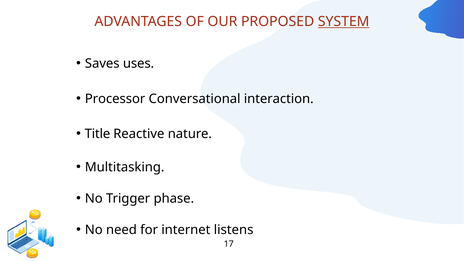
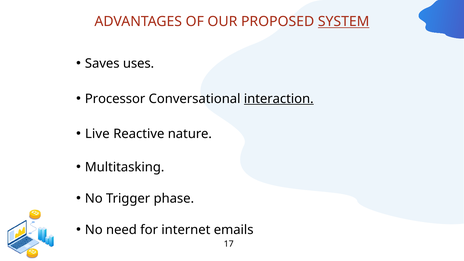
interaction underline: none -> present
Title: Title -> Live
listens: listens -> emails
